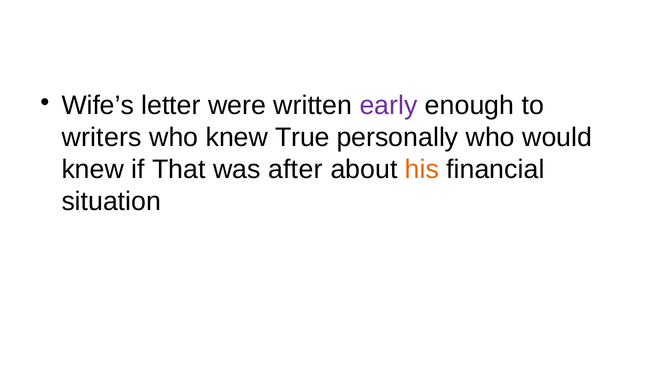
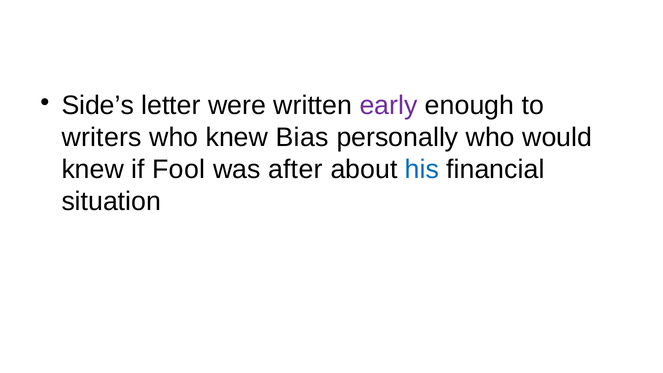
Wife’s: Wife’s -> Side’s
True: True -> Bias
That: That -> Fool
his colour: orange -> blue
